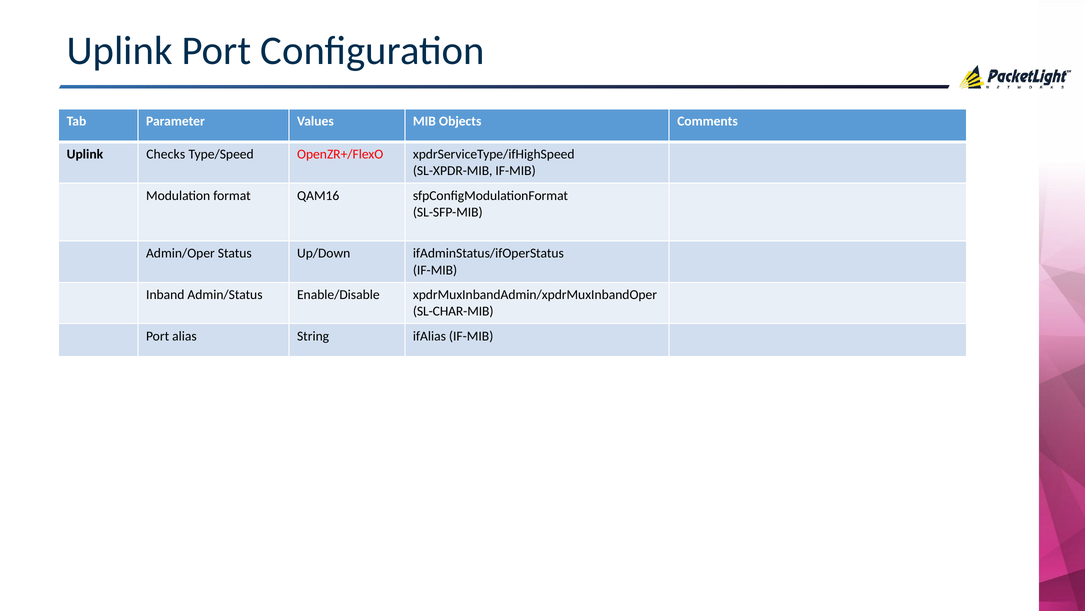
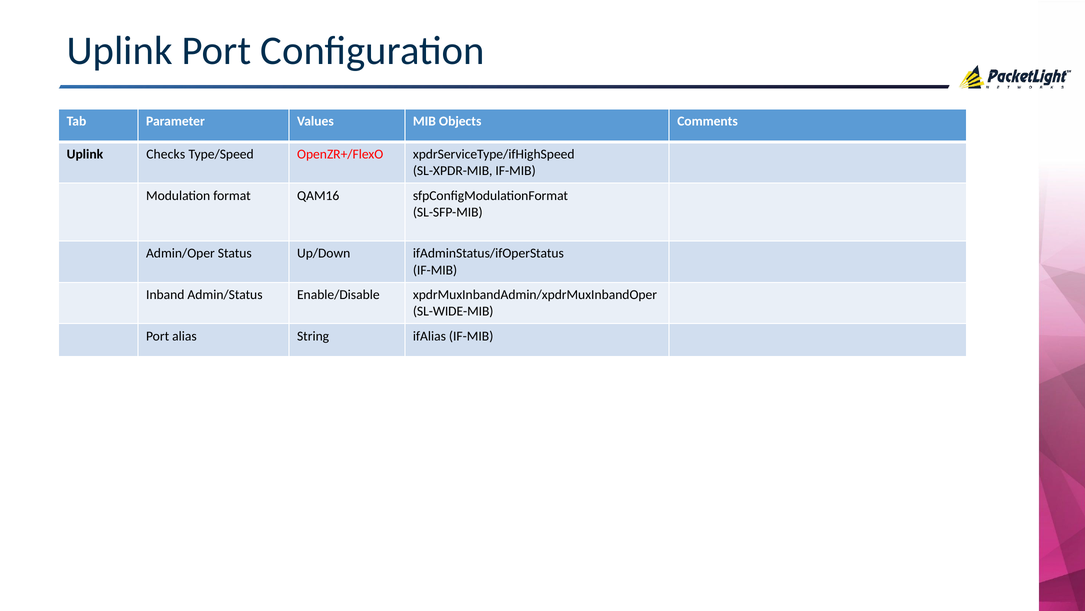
SL-CHAR-MIB: SL-CHAR-MIB -> SL-WIDE-MIB
